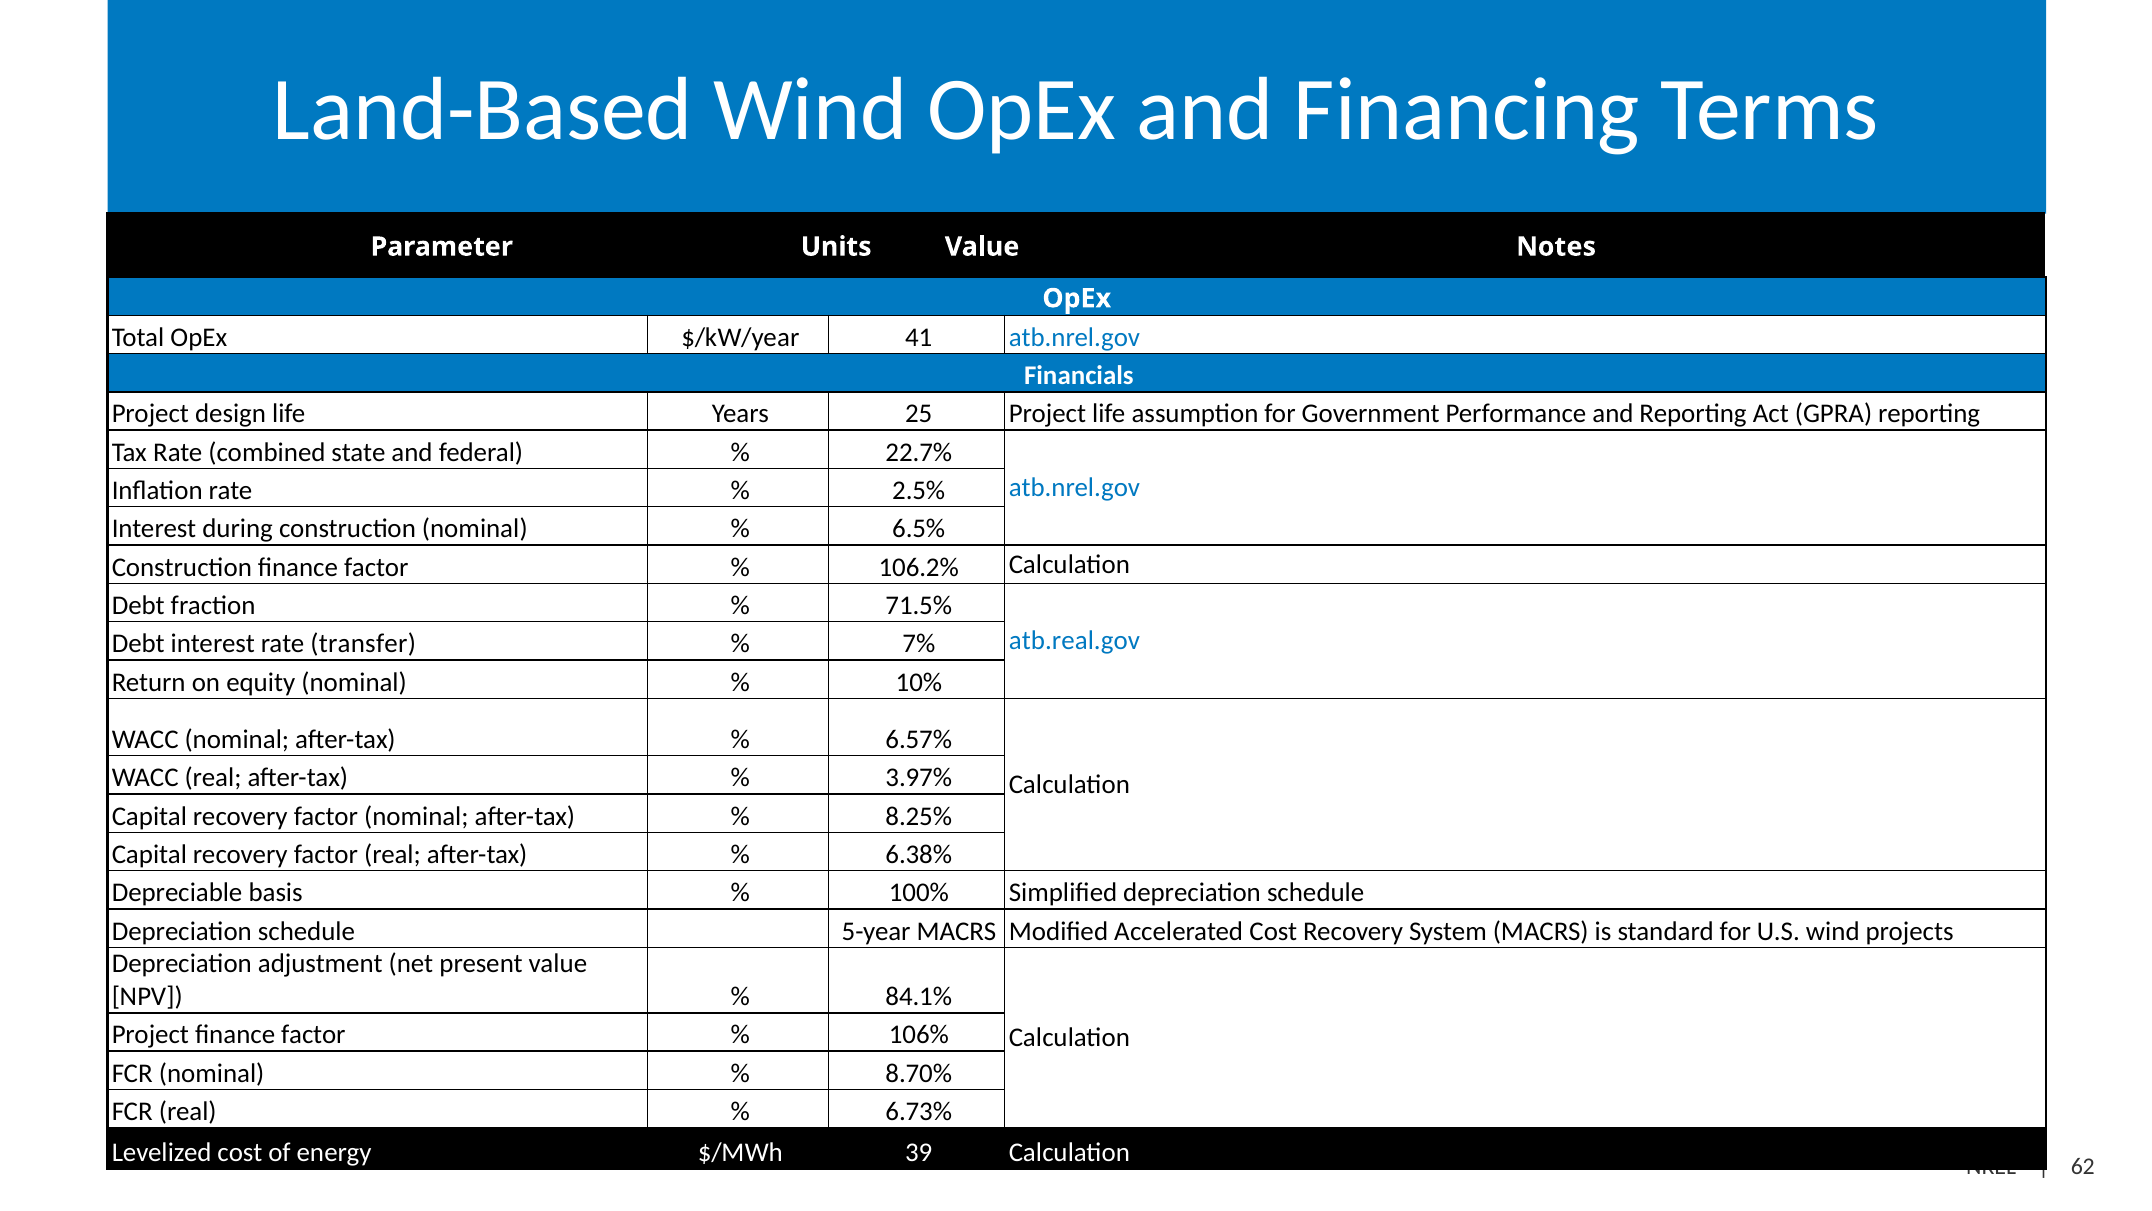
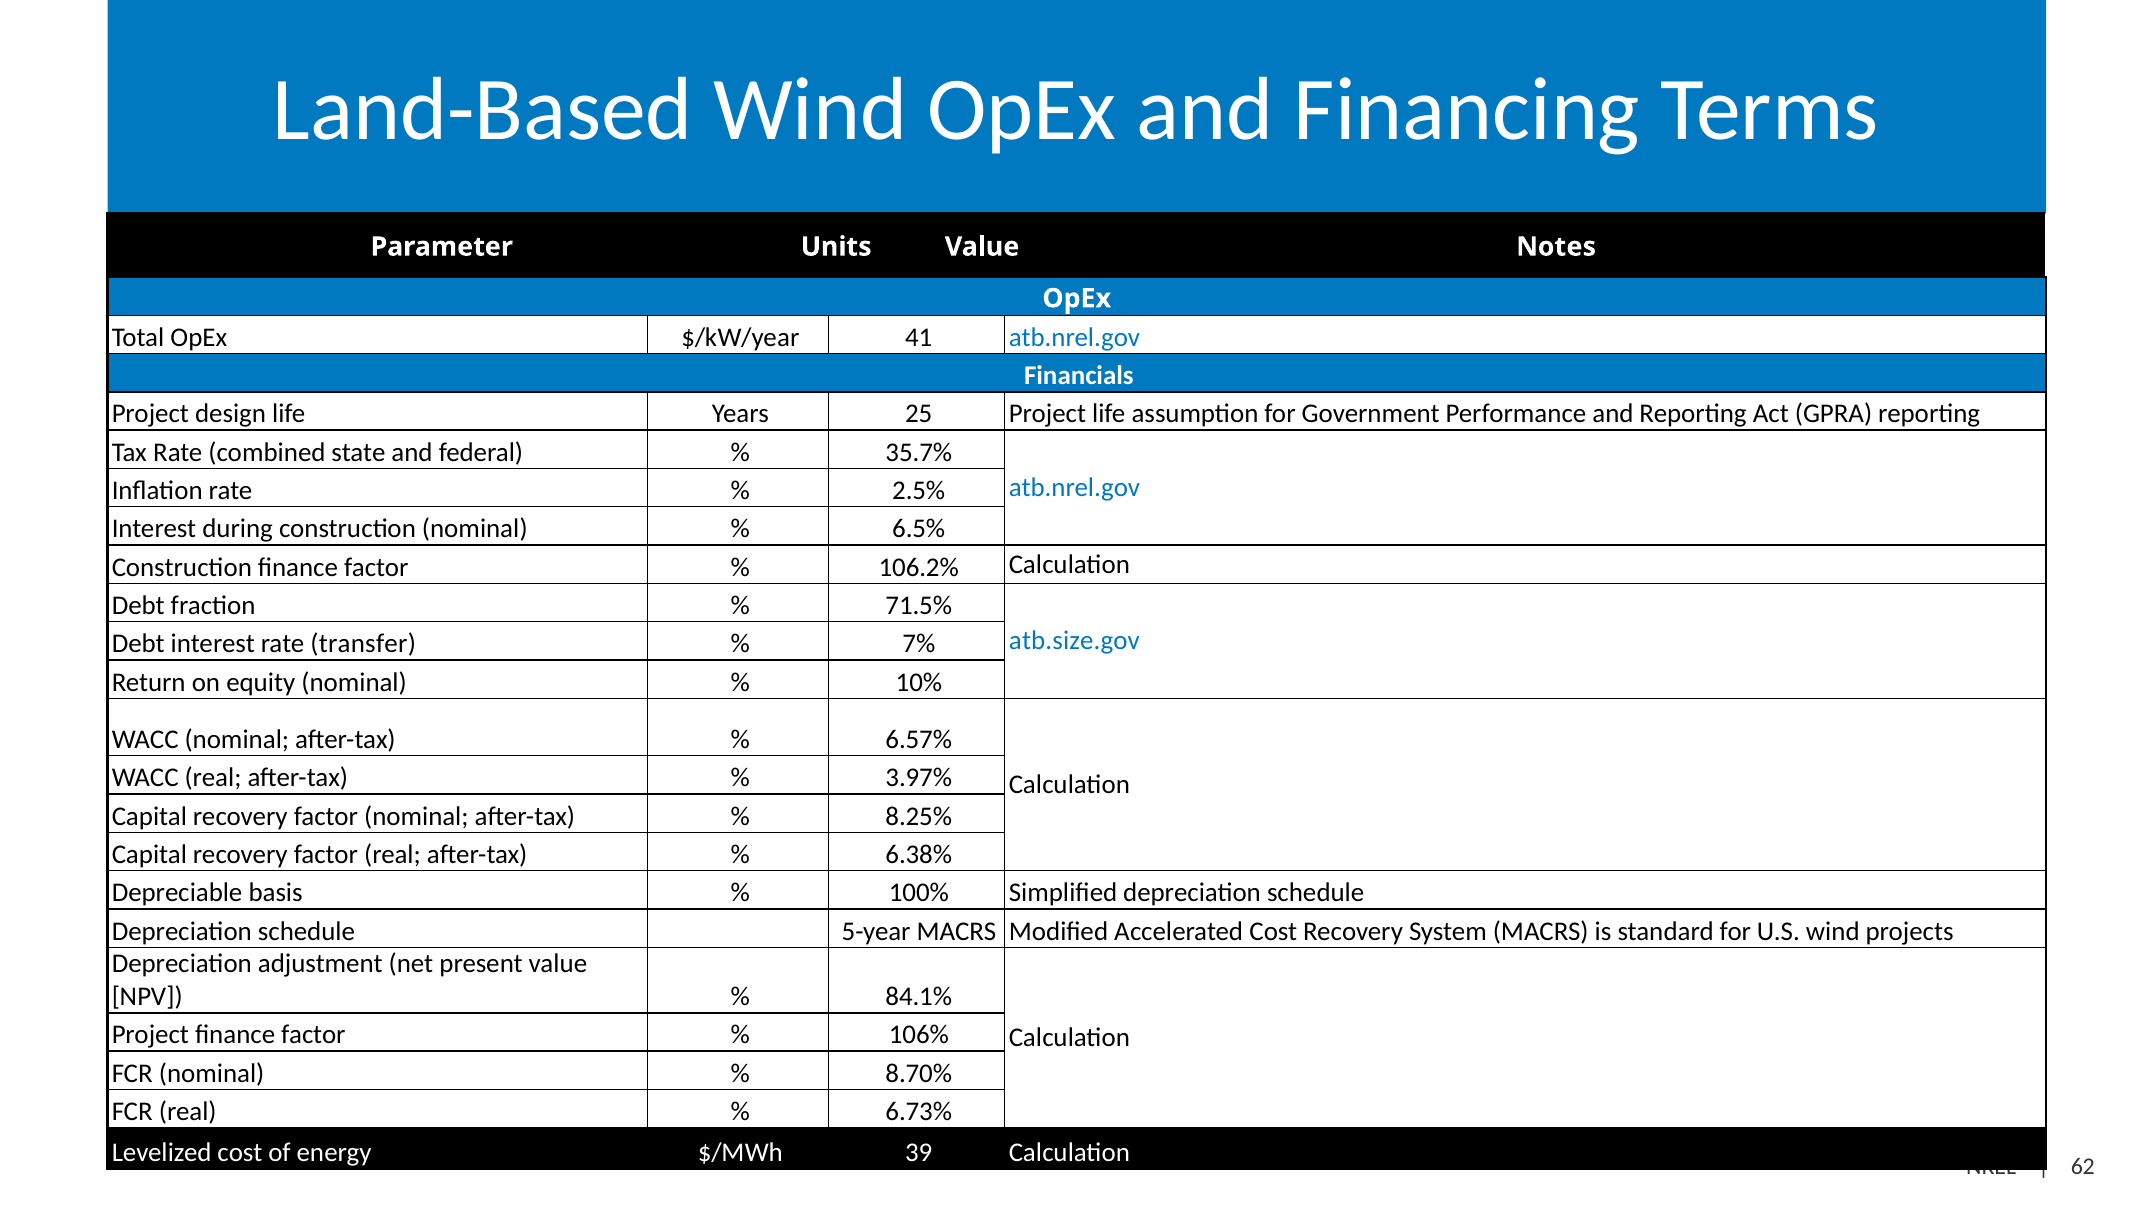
22.7%: 22.7% -> 35.7%
atb.real.gov: atb.real.gov -> atb.size.gov
